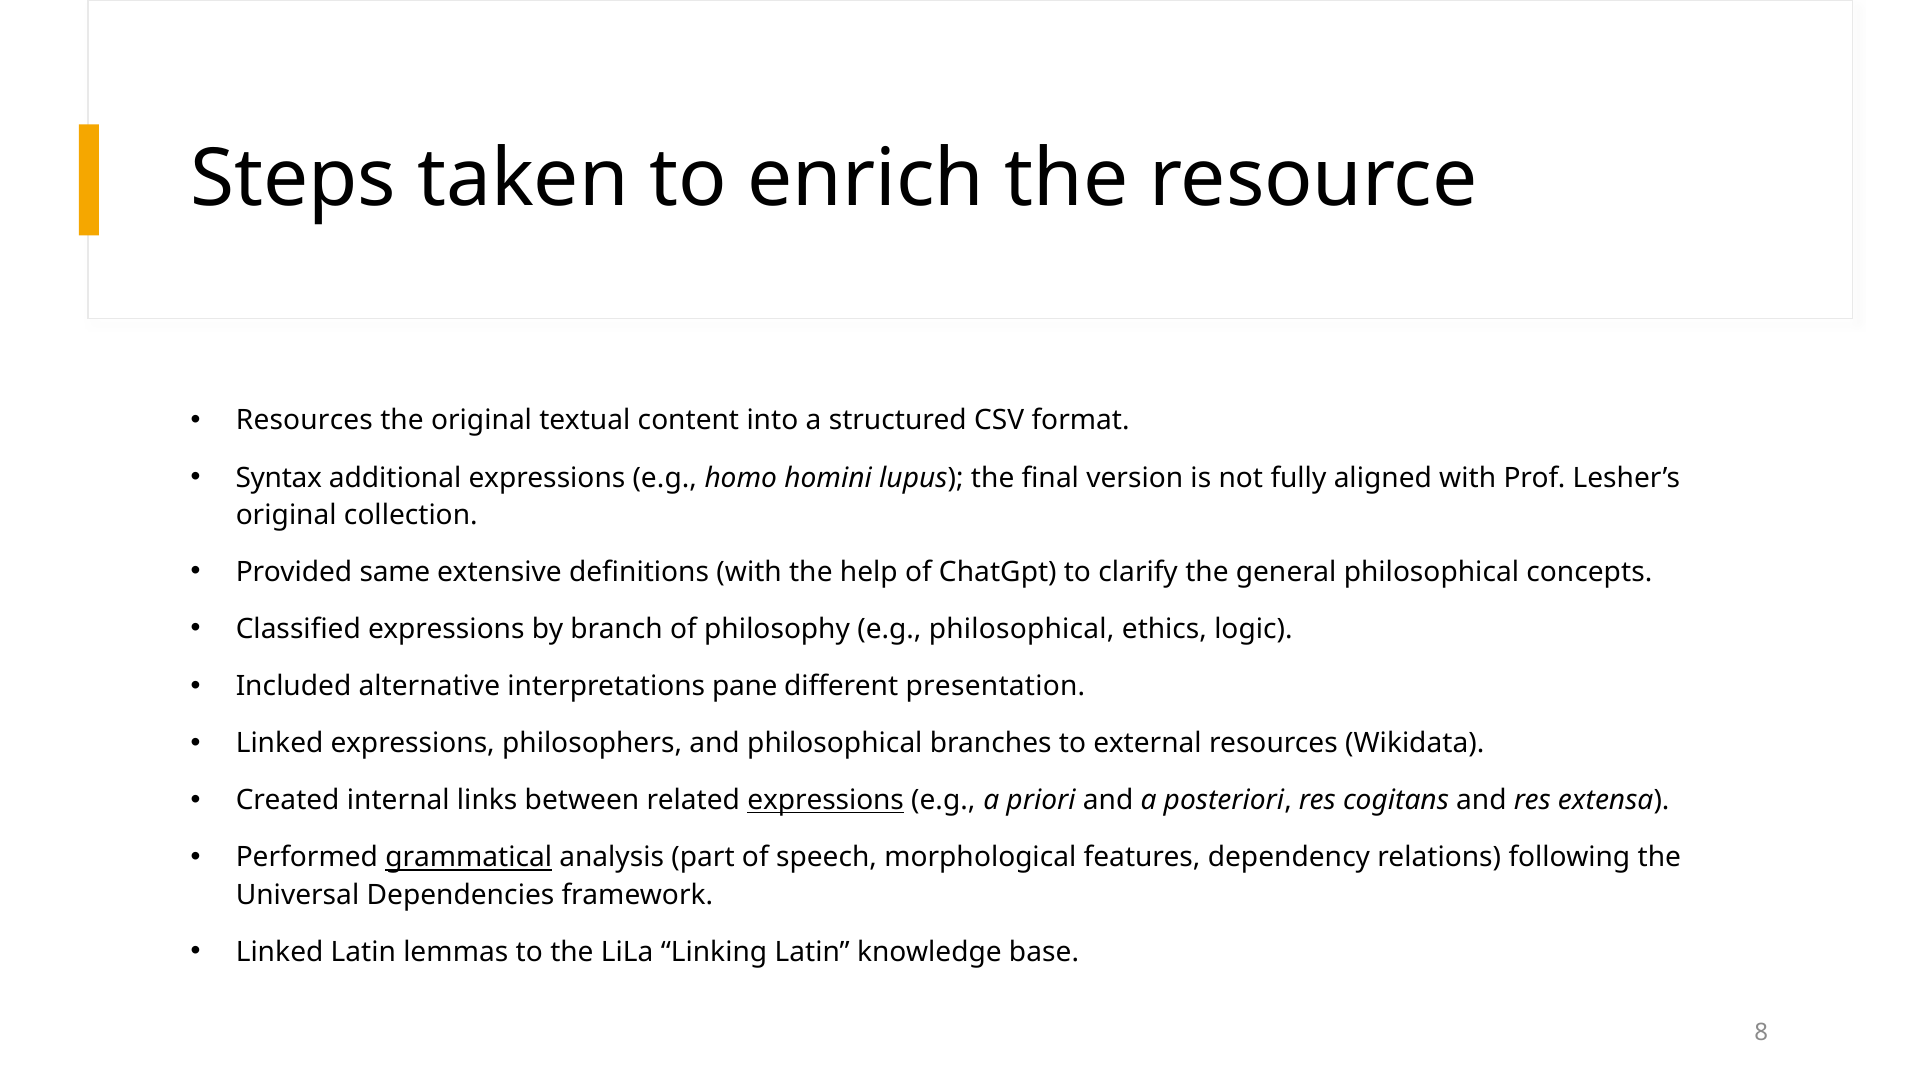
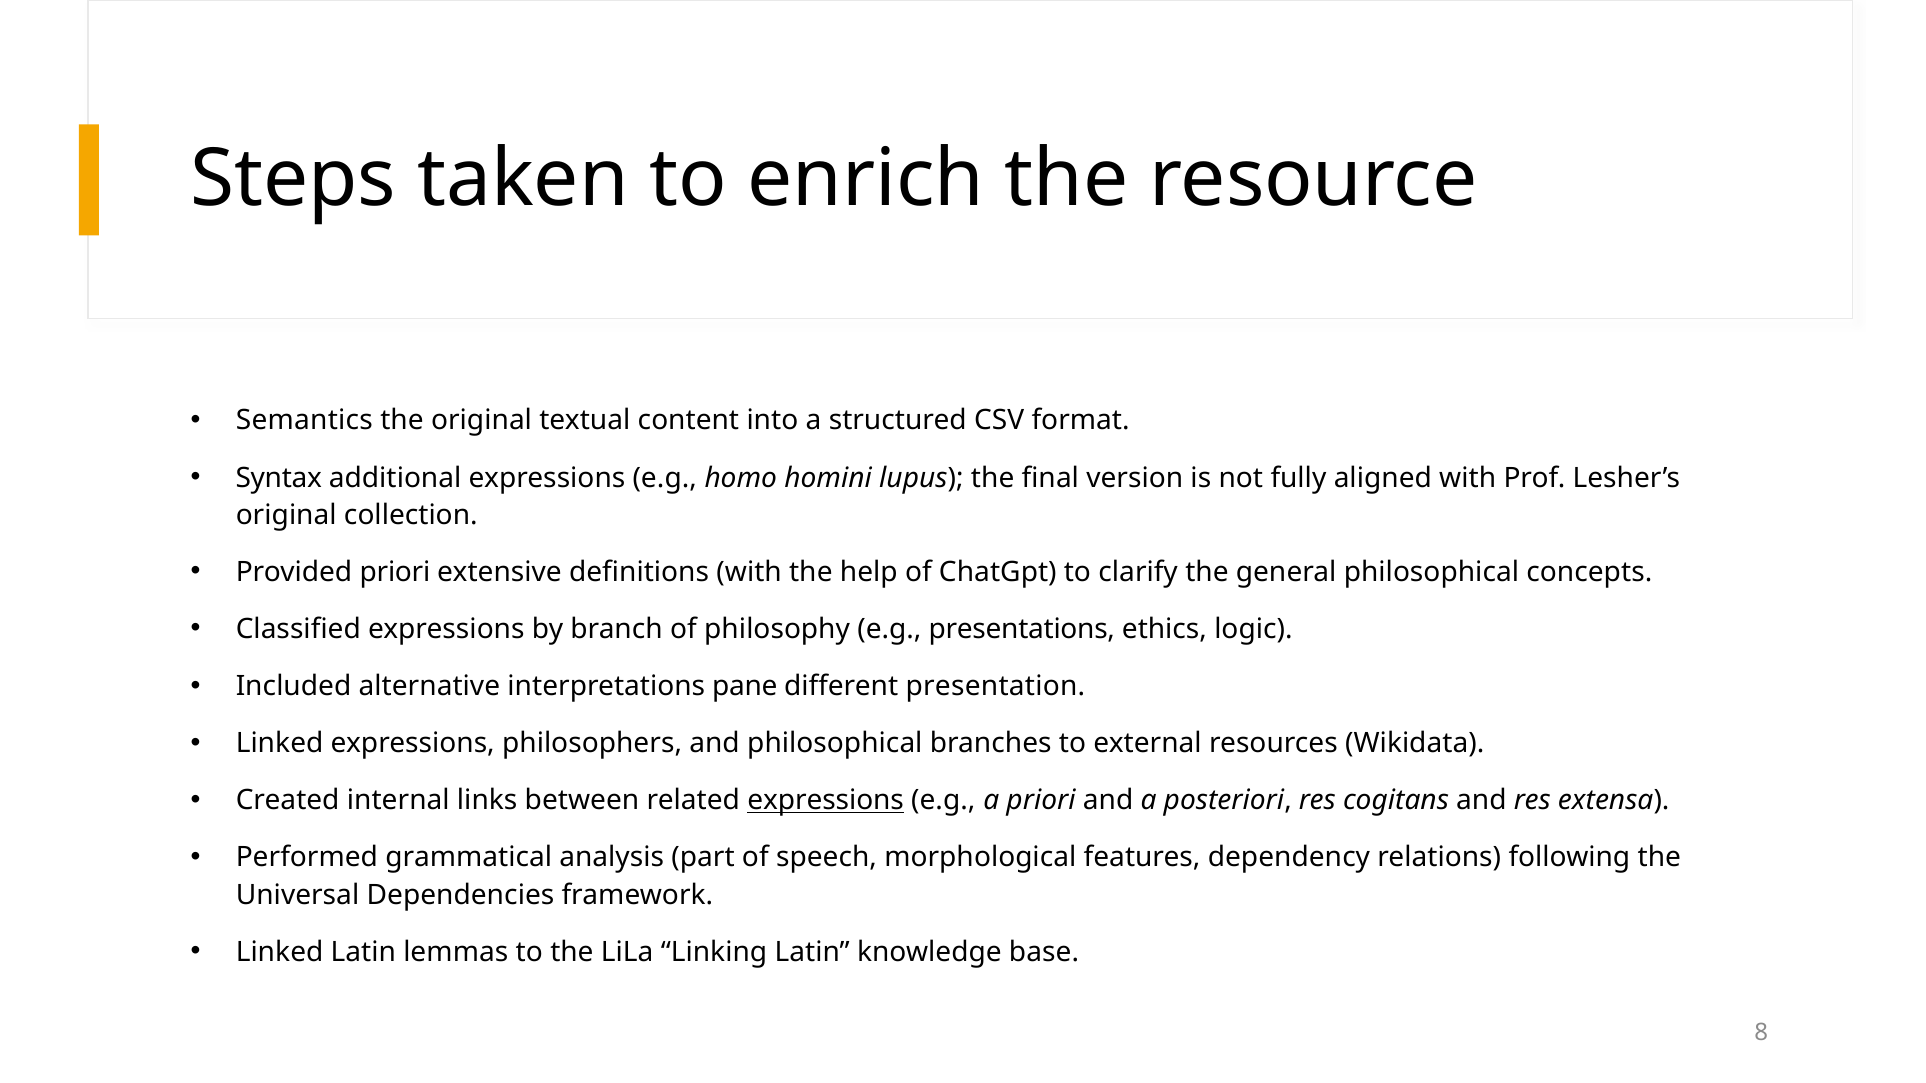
Resources at (304, 421): Resources -> Semantics
Provided same: same -> priori
e.g philosophical: philosophical -> presentations
grammatical underline: present -> none
